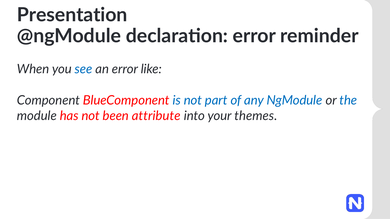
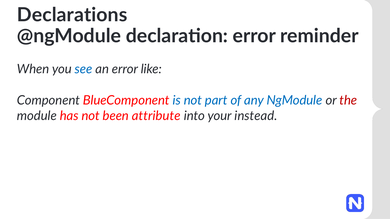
Presentation: Presentation -> Declarations
the colour: blue -> red
themes: themes -> instead
